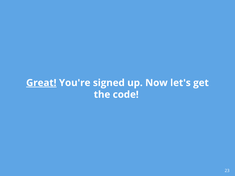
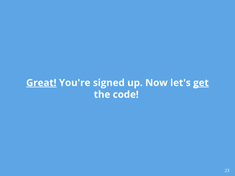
get underline: none -> present
